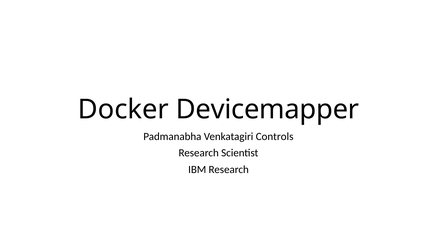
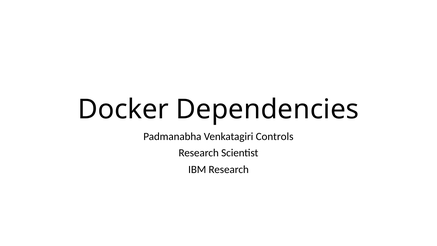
Devicemapper: Devicemapper -> Dependencies
